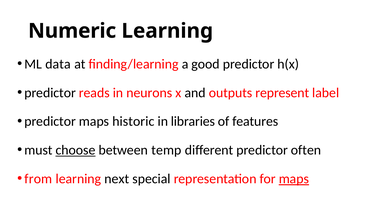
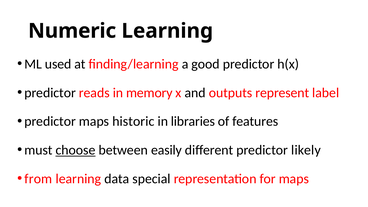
data: data -> used
neurons: neurons -> memory
temp: temp -> easily
often: often -> likely
next: next -> data
maps at (294, 179) underline: present -> none
